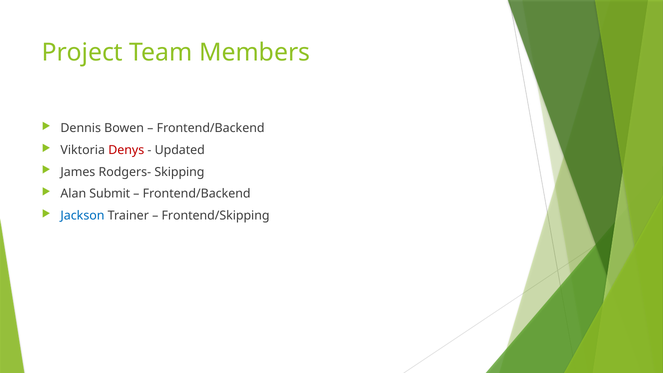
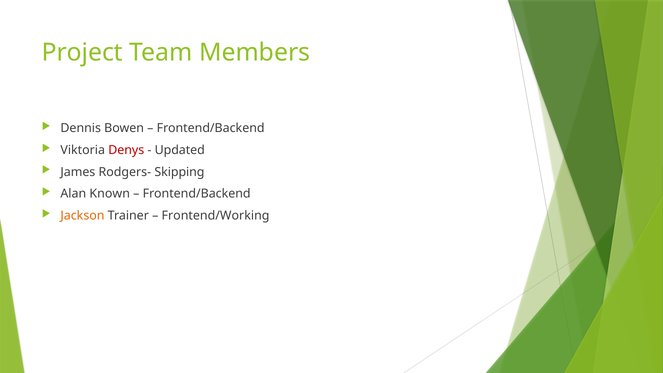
Submit: Submit -> Known
Jackson colour: blue -> orange
Frontend/Skipping: Frontend/Skipping -> Frontend/Working
